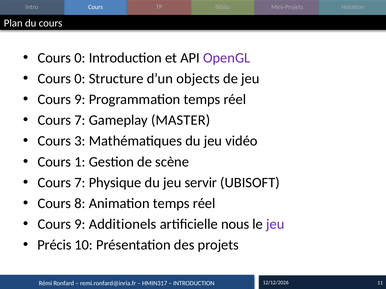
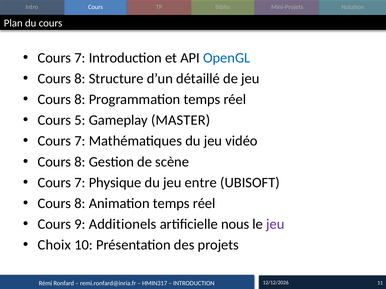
0 at (80, 58): 0 -> 7
OpenGL colour: purple -> blue
0 at (80, 79): 0 -> 8
objects: objects -> détaillé
9 at (80, 100): 9 -> 8
7 at (80, 120): 7 -> 5
3 at (80, 141): 3 -> 7
1 at (80, 162): 1 -> 8
servir: servir -> entre
Précis: Précis -> Choix
